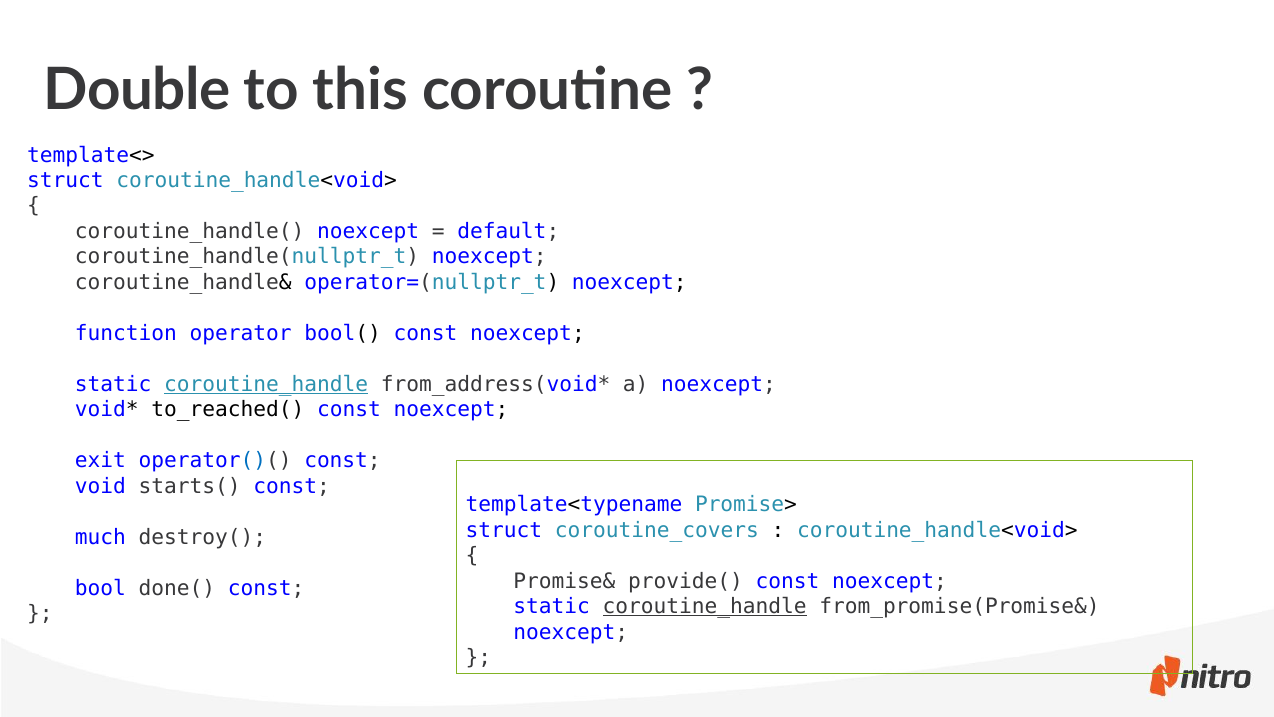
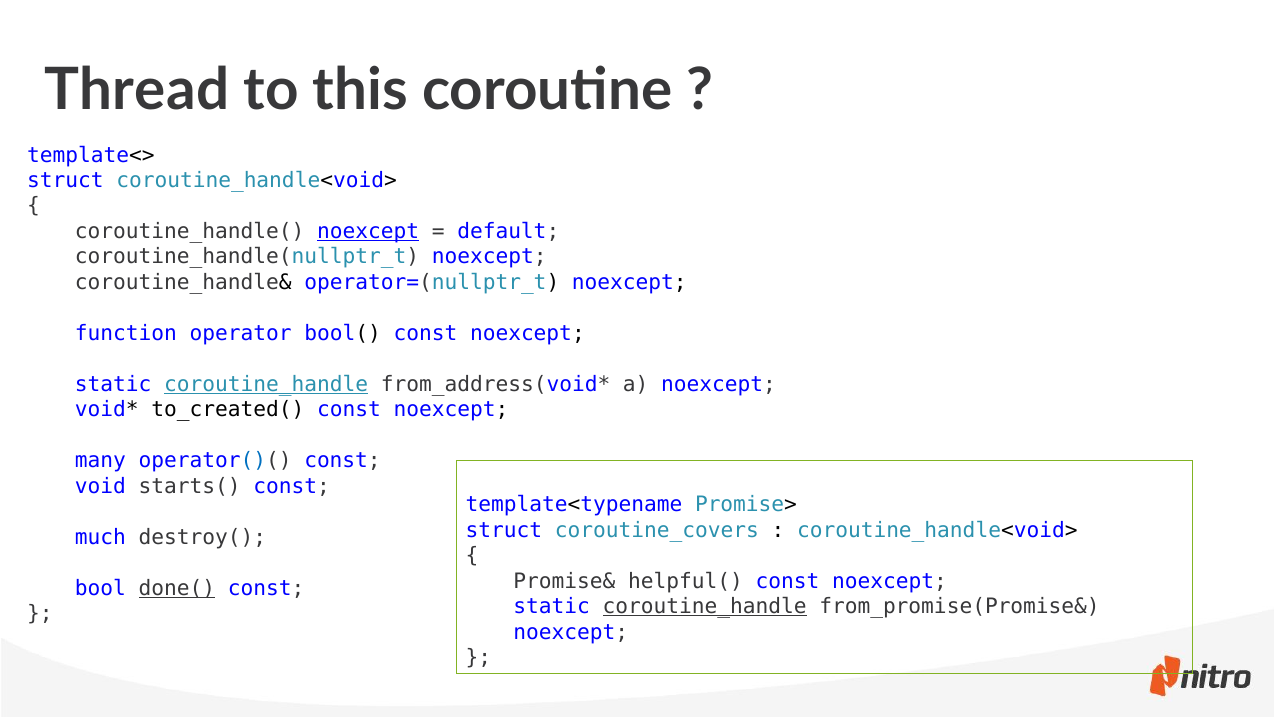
Double: Double -> Thread
noexcept at (368, 231) underline: none -> present
to_reached(: to_reached( -> to_created(
exit: exit -> many
provide(: provide( -> helpful(
done( underline: none -> present
